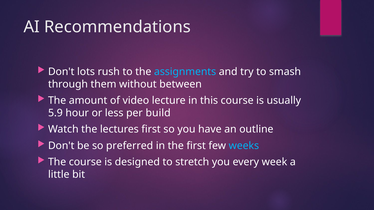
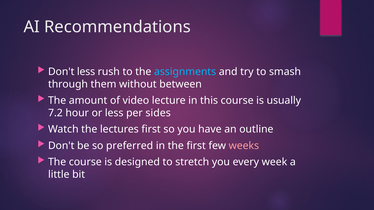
Don't lots: lots -> less
5.9: 5.9 -> 7.2
build: build -> sides
weeks colour: light blue -> pink
